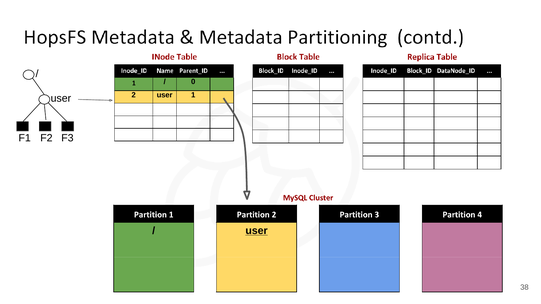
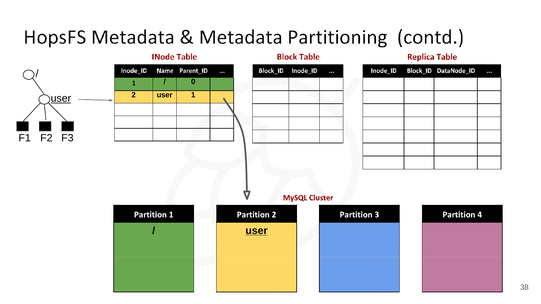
user at (61, 99) underline: none -> present
